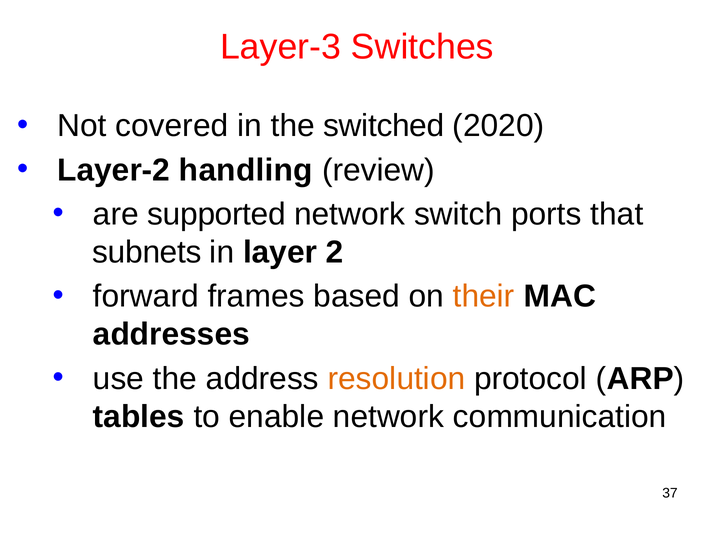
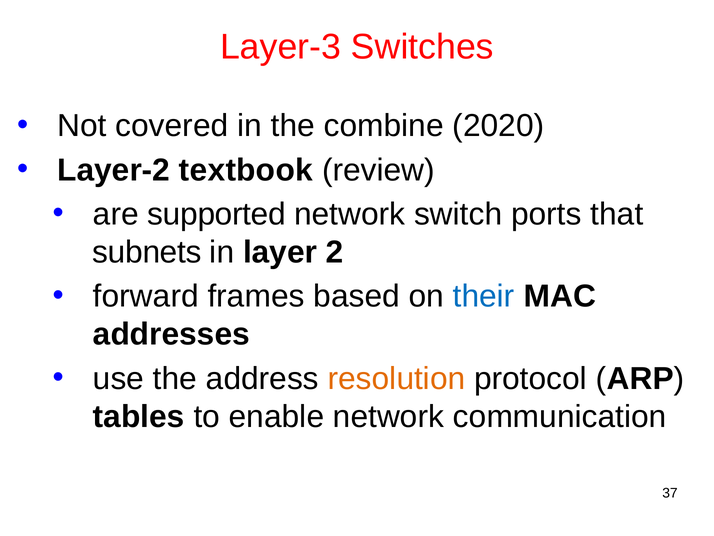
switched: switched -> combine
handling: handling -> textbook
their colour: orange -> blue
